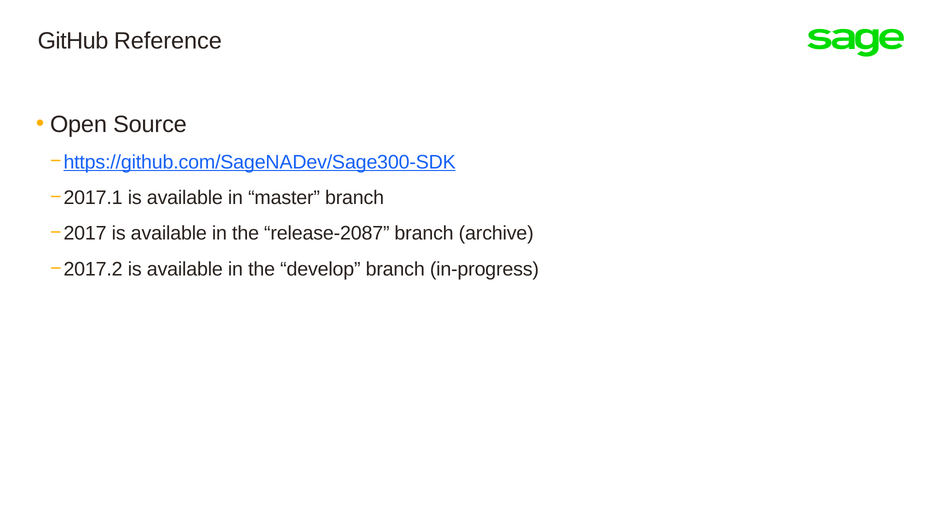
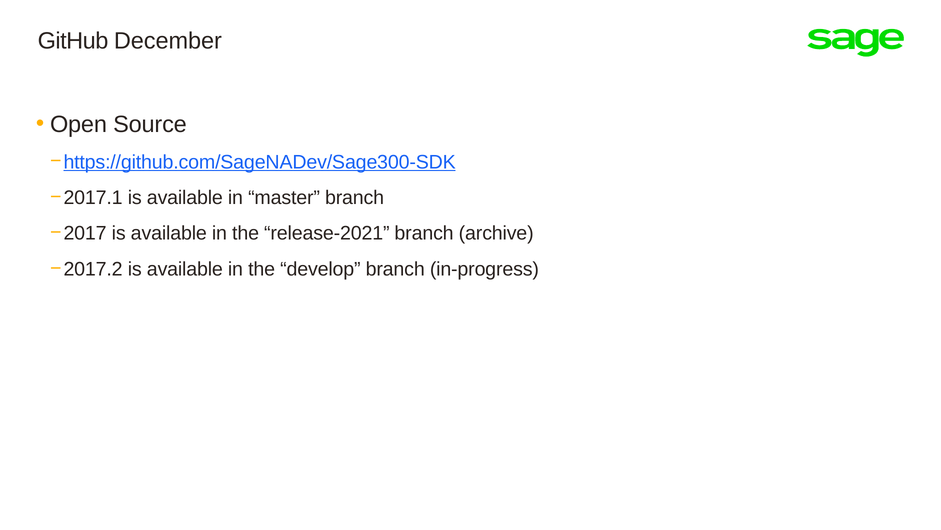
Reference: Reference -> December
release-2087: release-2087 -> release-2021
